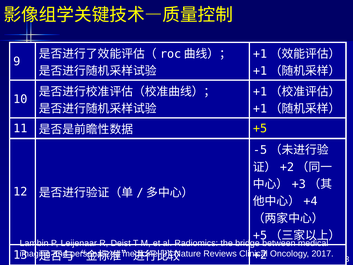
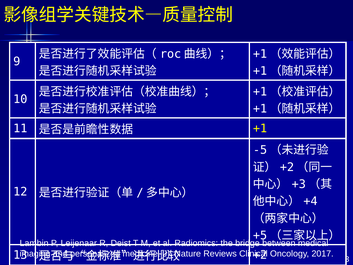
+5: +5 -> +1
